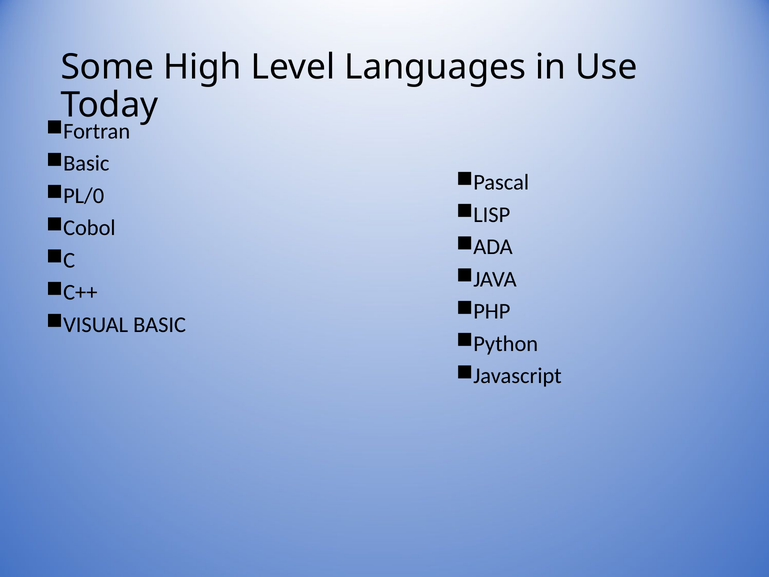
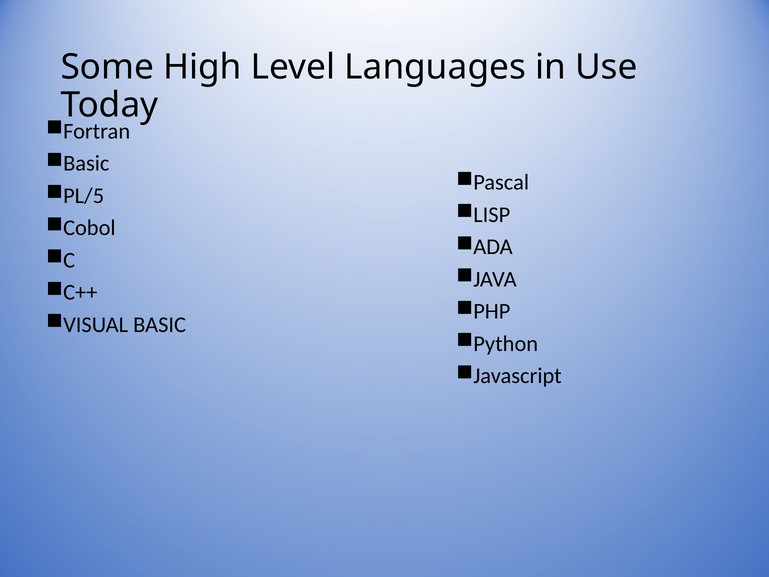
PL/0: PL/0 -> PL/5
